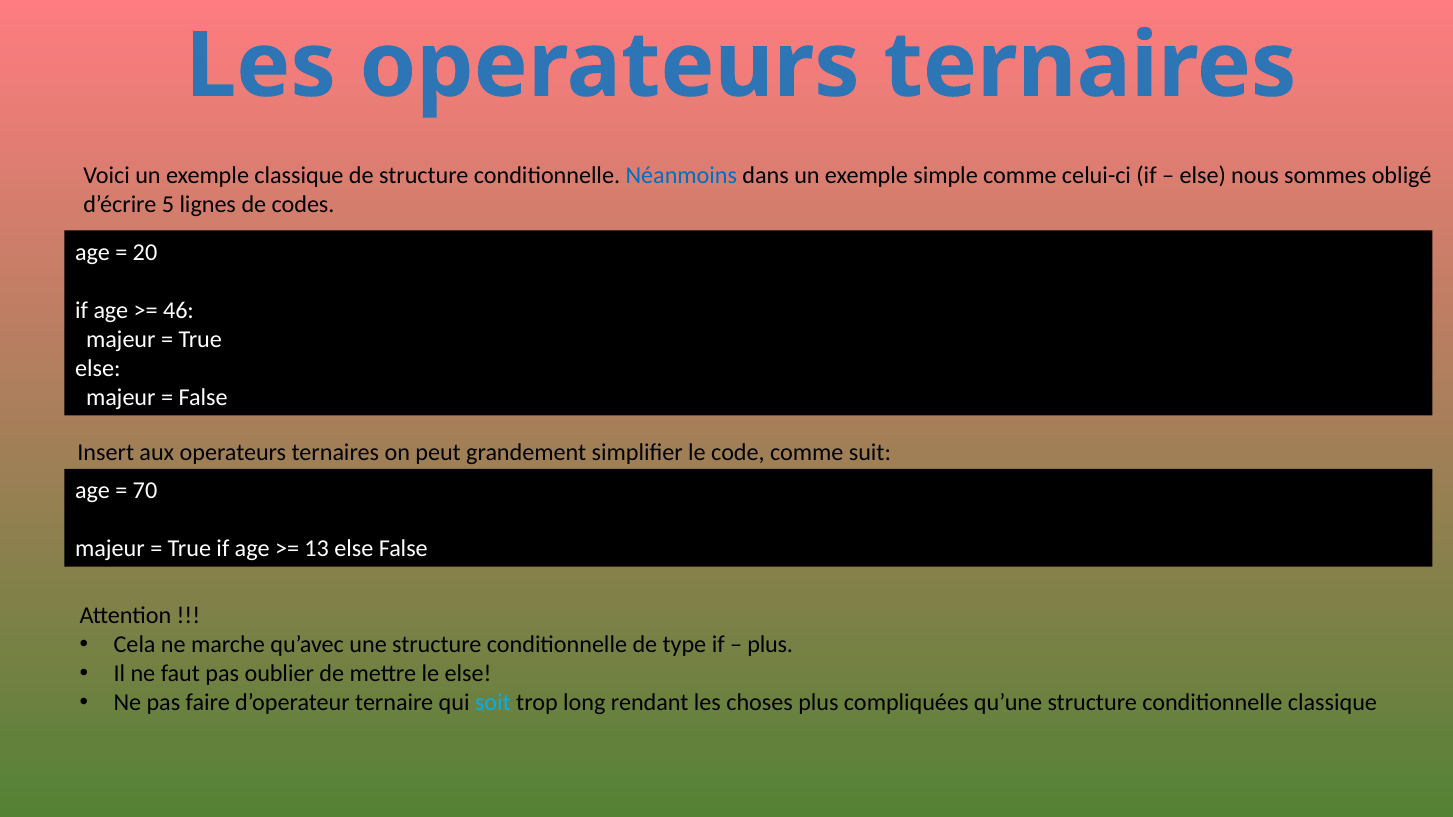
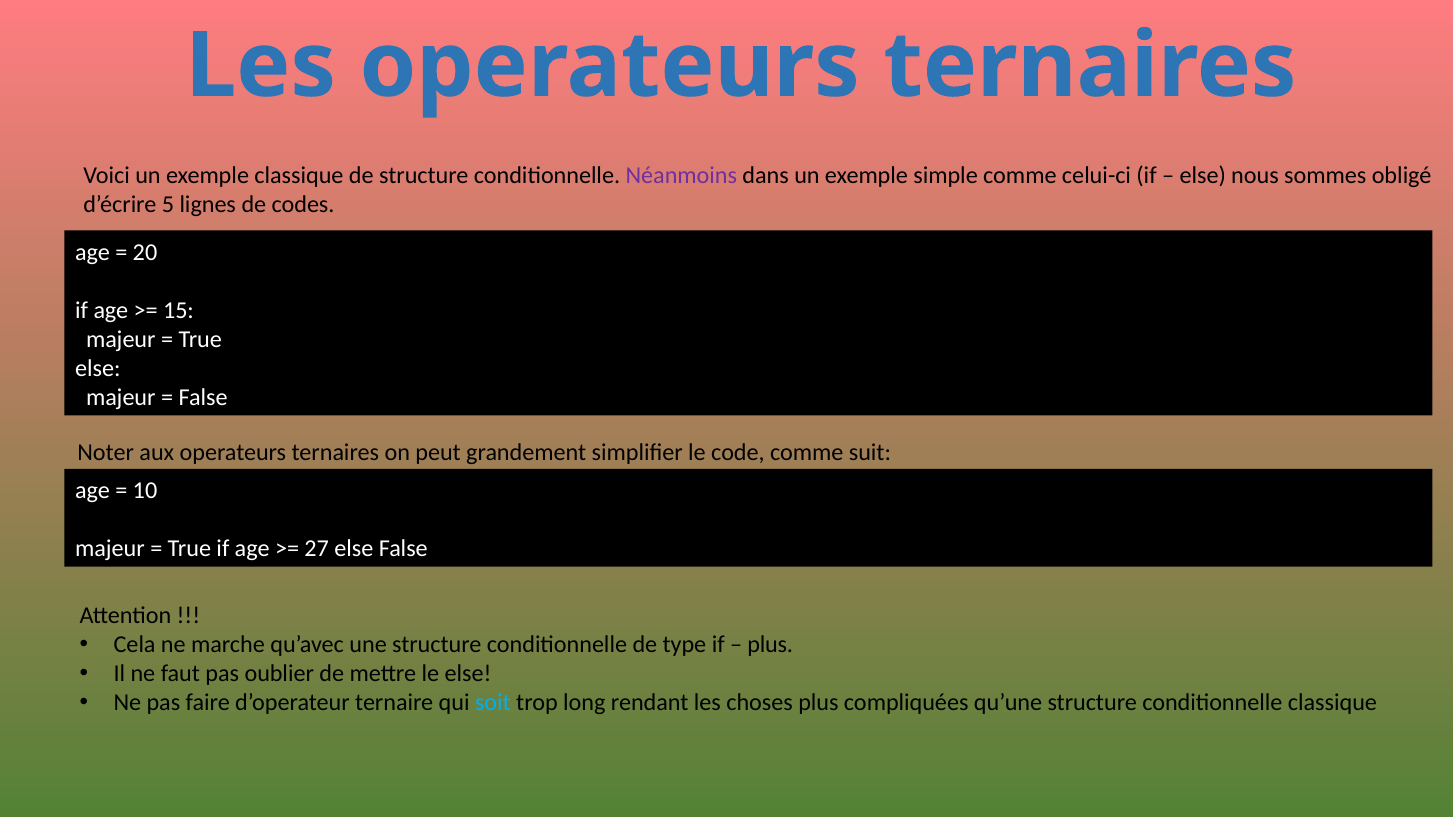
Néanmoins colour: blue -> purple
46: 46 -> 15
Insert: Insert -> Noter
70: 70 -> 10
13: 13 -> 27
